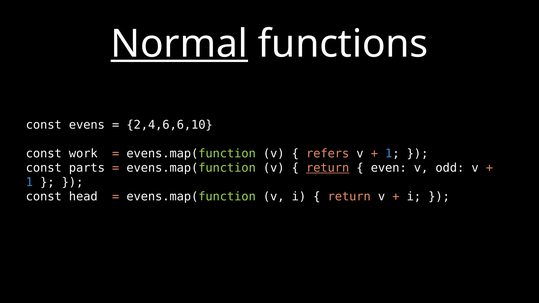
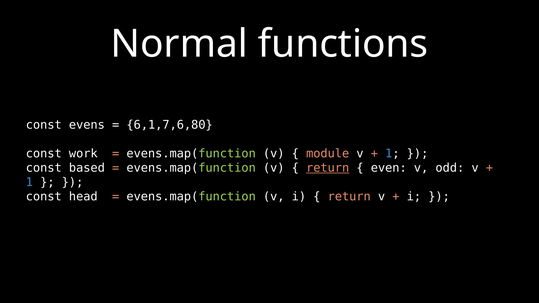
Normal underline: present -> none
2,4,6,6,10: 2,4,6,6,10 -> 6,1,7,6,80
refers: refers -> module
parts: parts -> based
